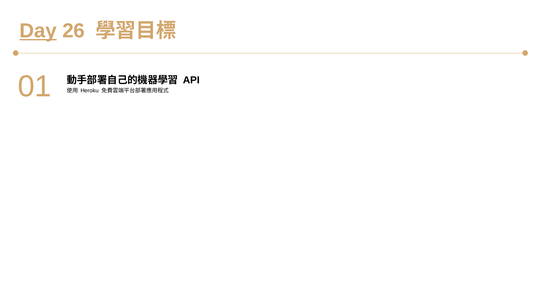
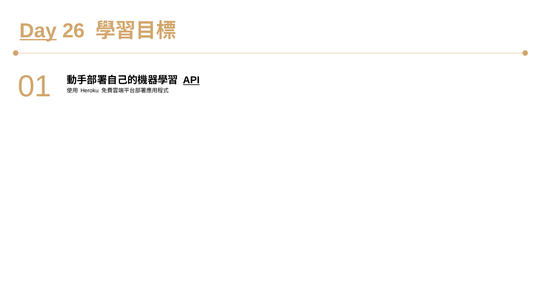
API underline: none -> present
